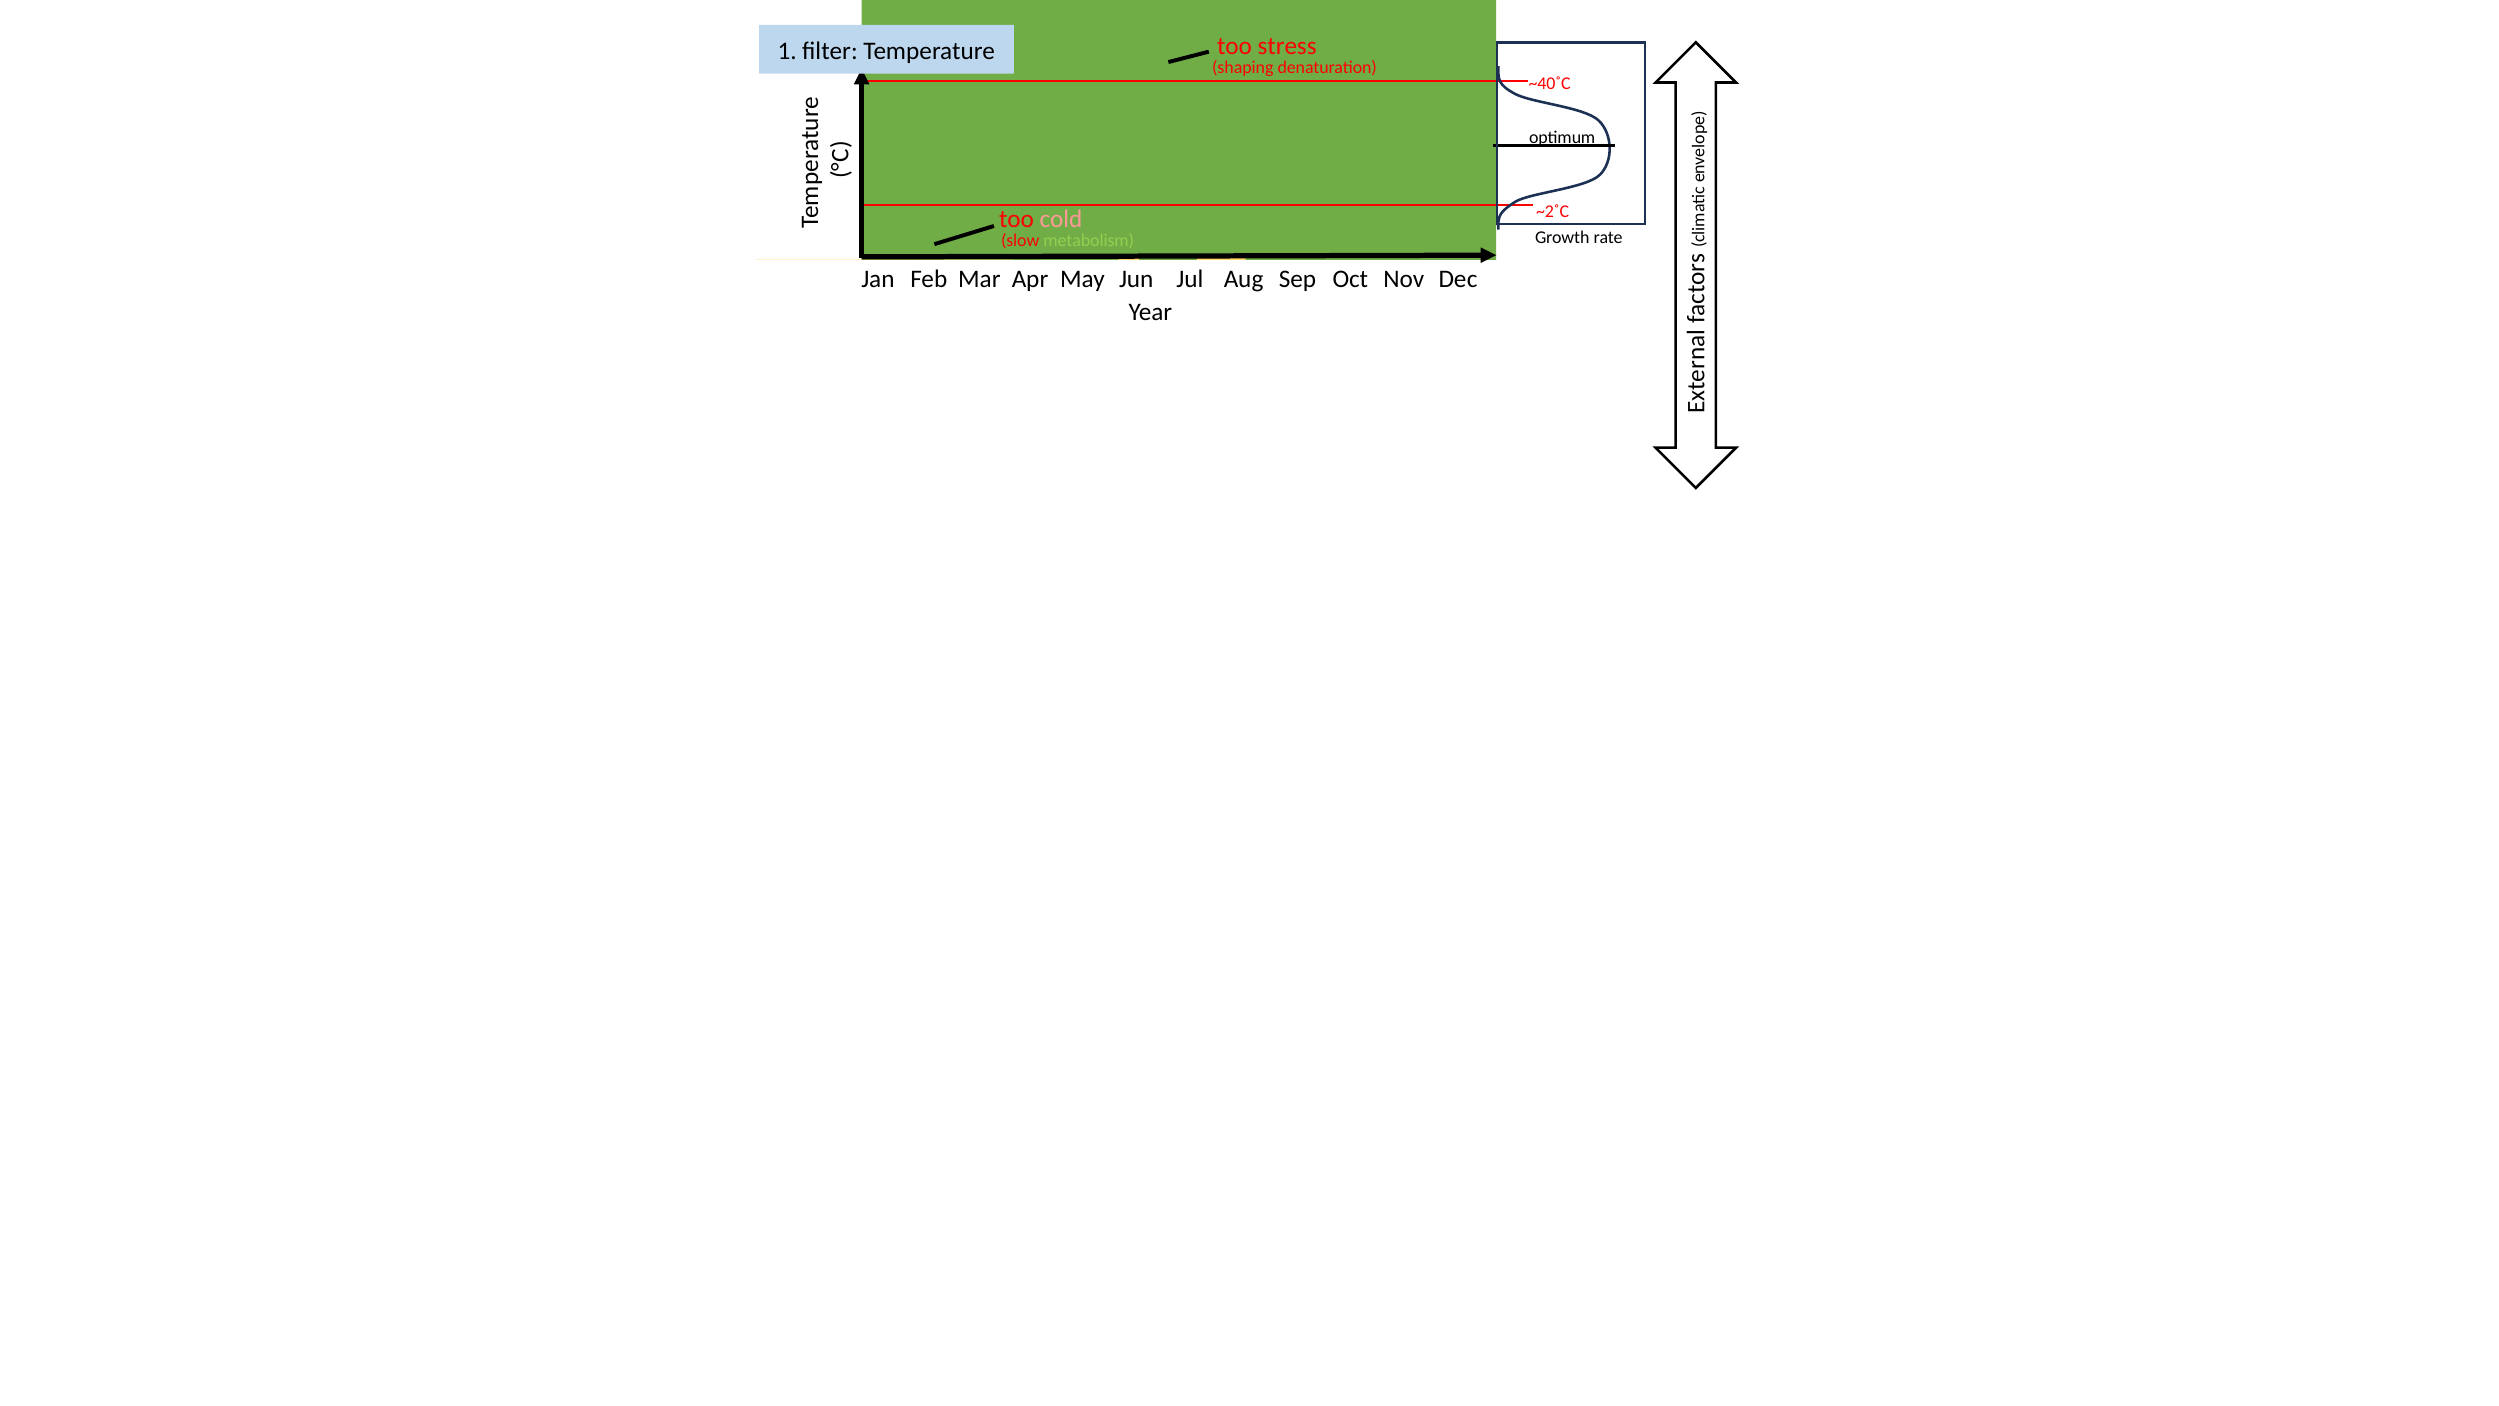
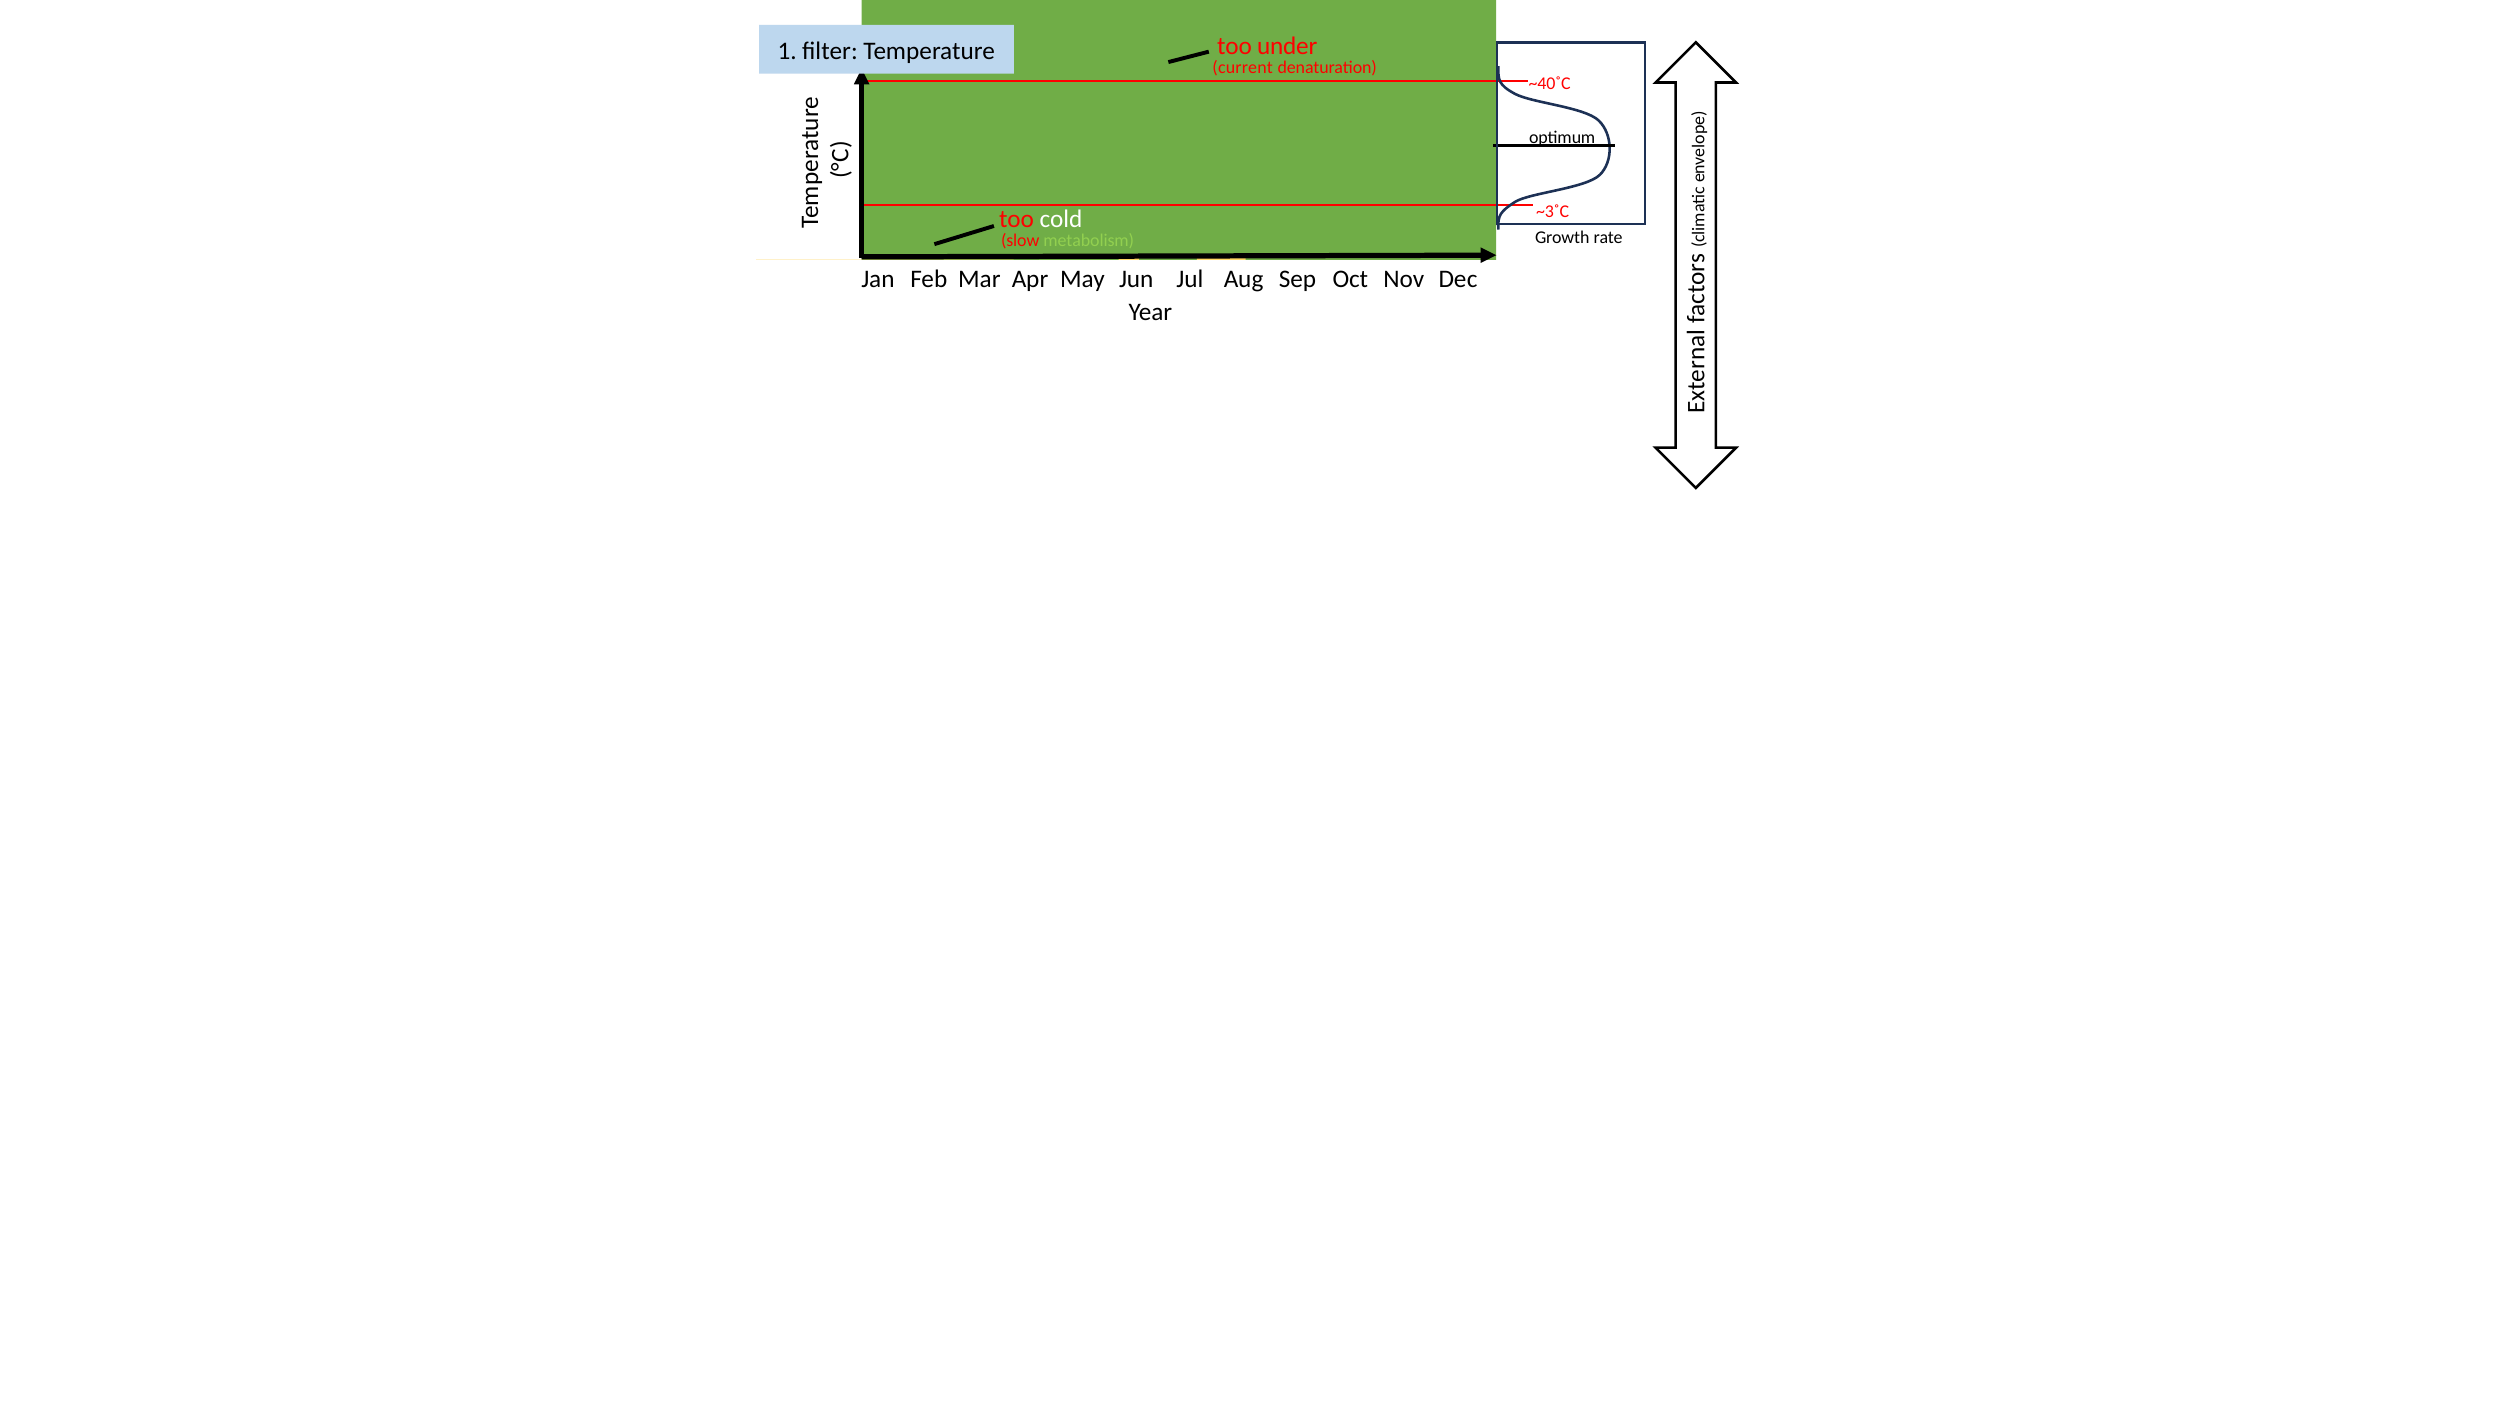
stress: stress -> under
shaping: shaping -> current
~2˚C: ~2˚C -> ~3˚C
cold colour: pink -> white
